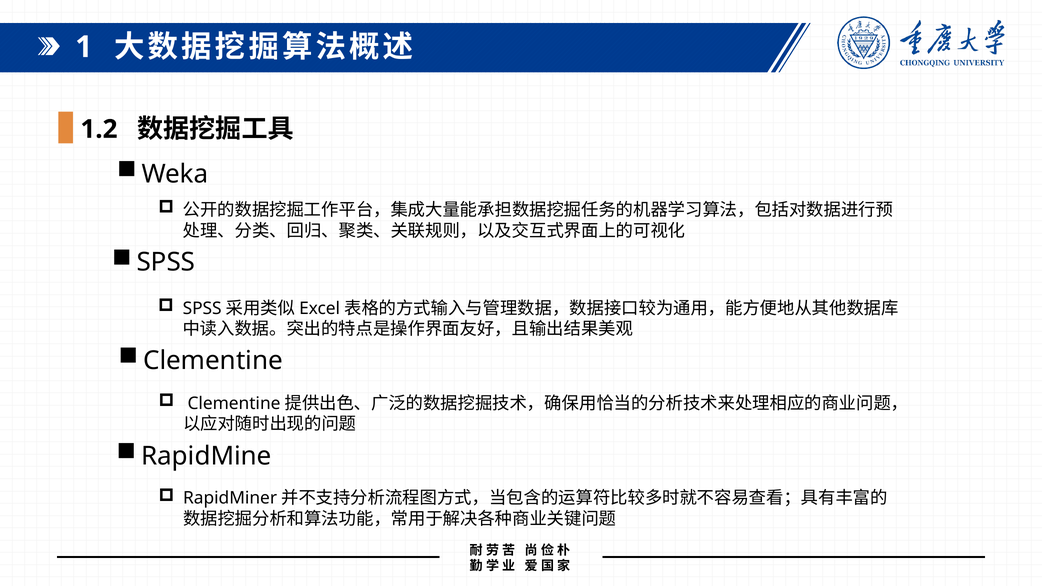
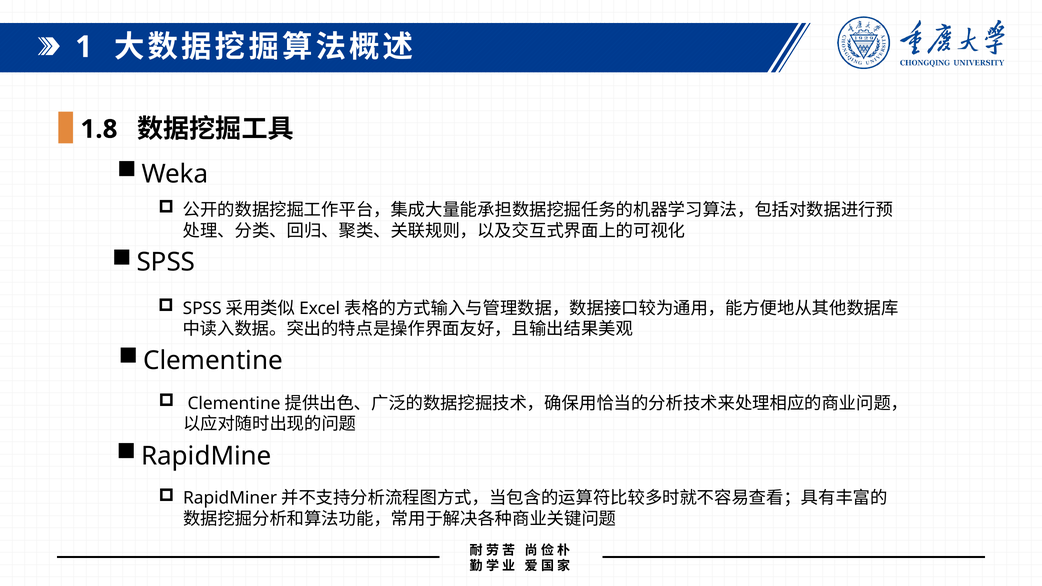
1.2: 1.2 -> 1.8
